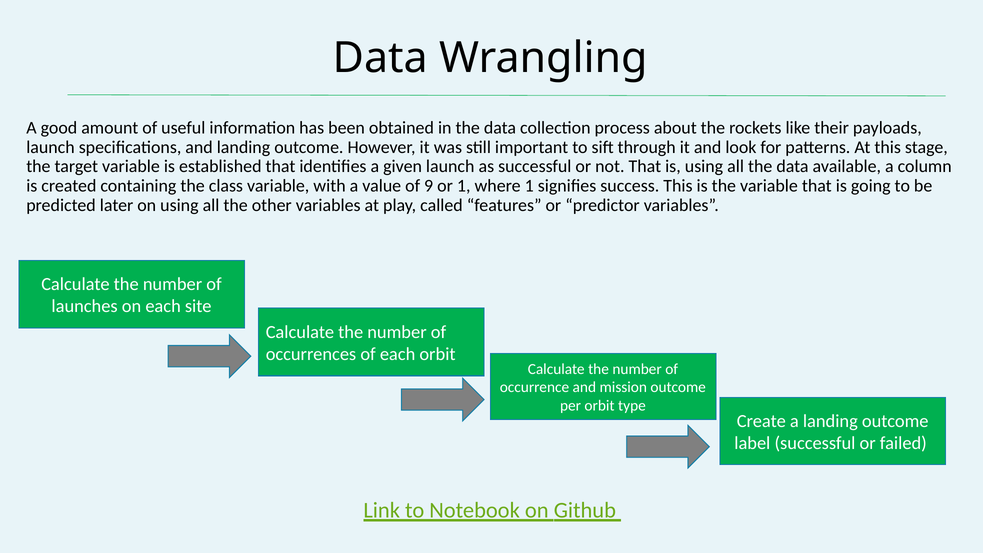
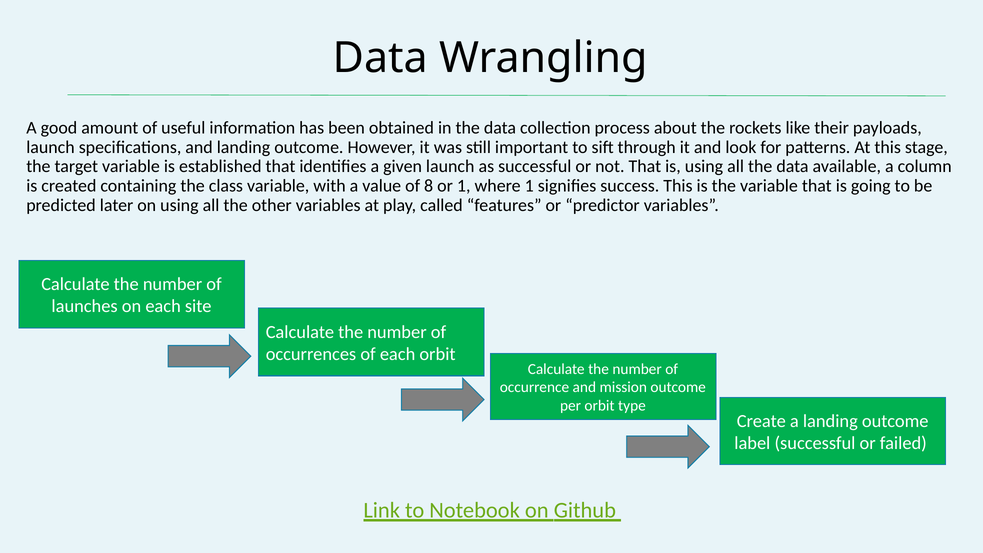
9: 9 -> 8
